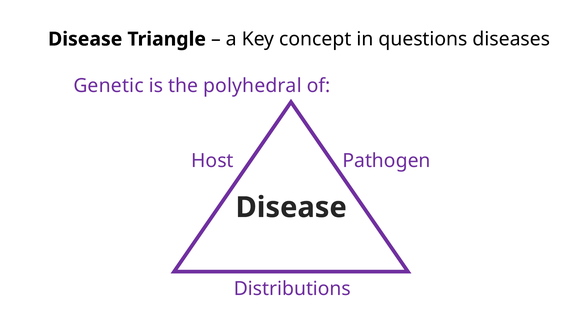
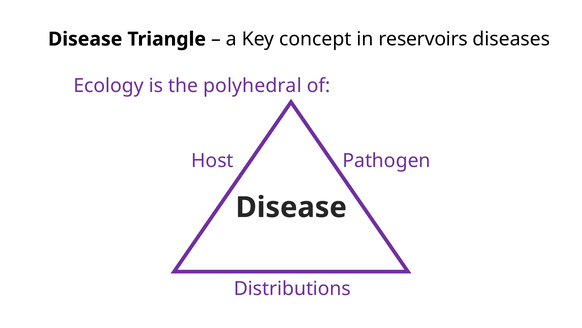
questions: questions -> reservoirs
Genetic: Genetic -> Ecology
